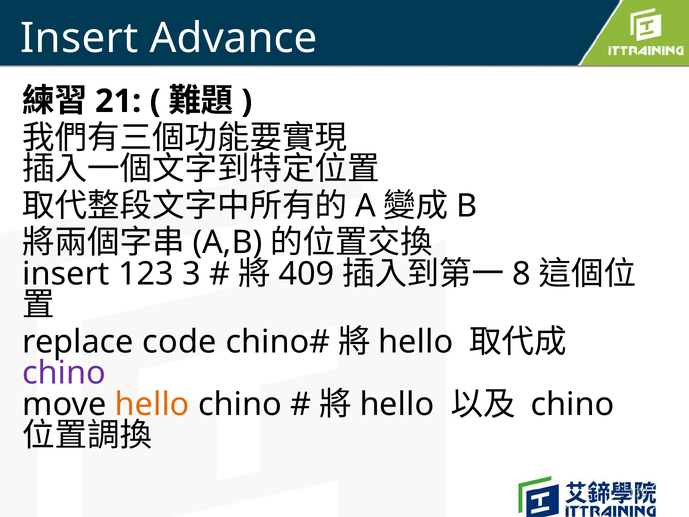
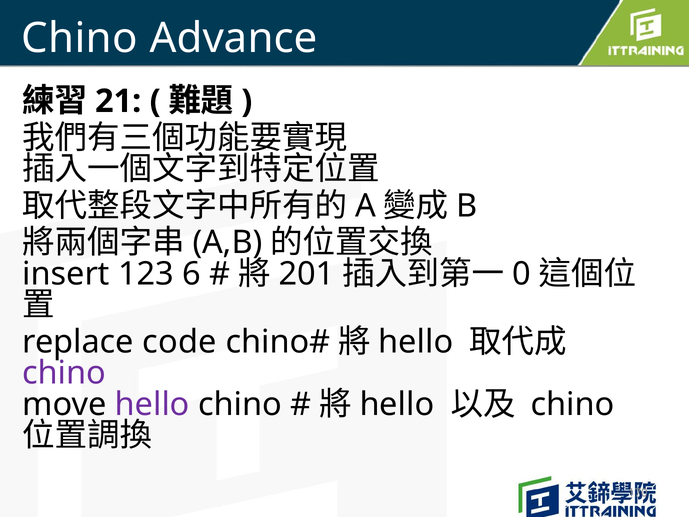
Insert at (79, 39): Insert -> Chino
3: 3 -> 6
409: 409 -> 201
8: 8 -> 0
hello at (152, 404) colour: orange -> purple
